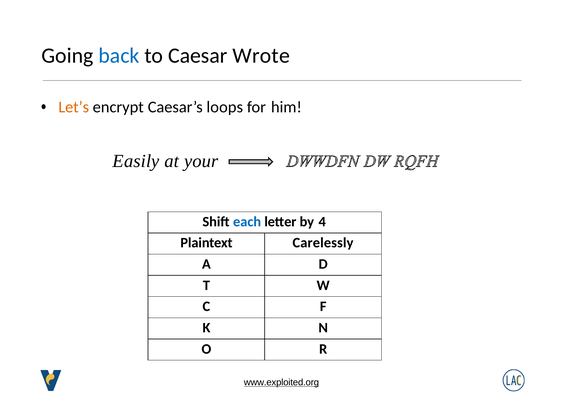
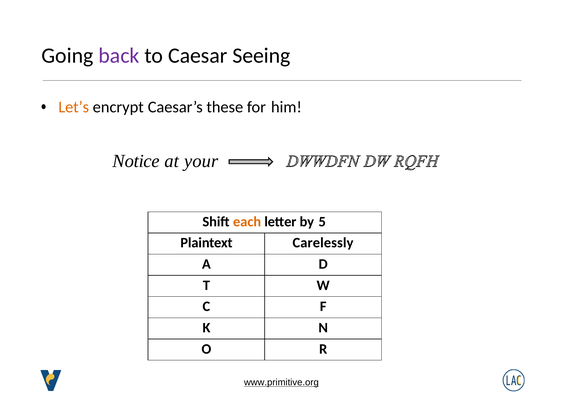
back colour: blue -> purple
Wrote: Wrote -> Seeing
loops: loops -> these
Easily: Easily -> Notice
each colour: blue -> orange
4: 4 -> 5
www.exploited.org: www.exploited.org -> www.primitive.org
